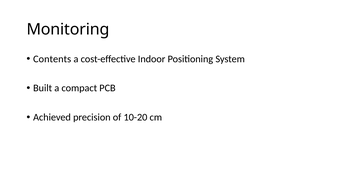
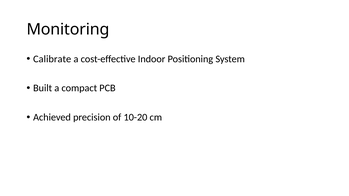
Contents: Contents -> Calibrate
